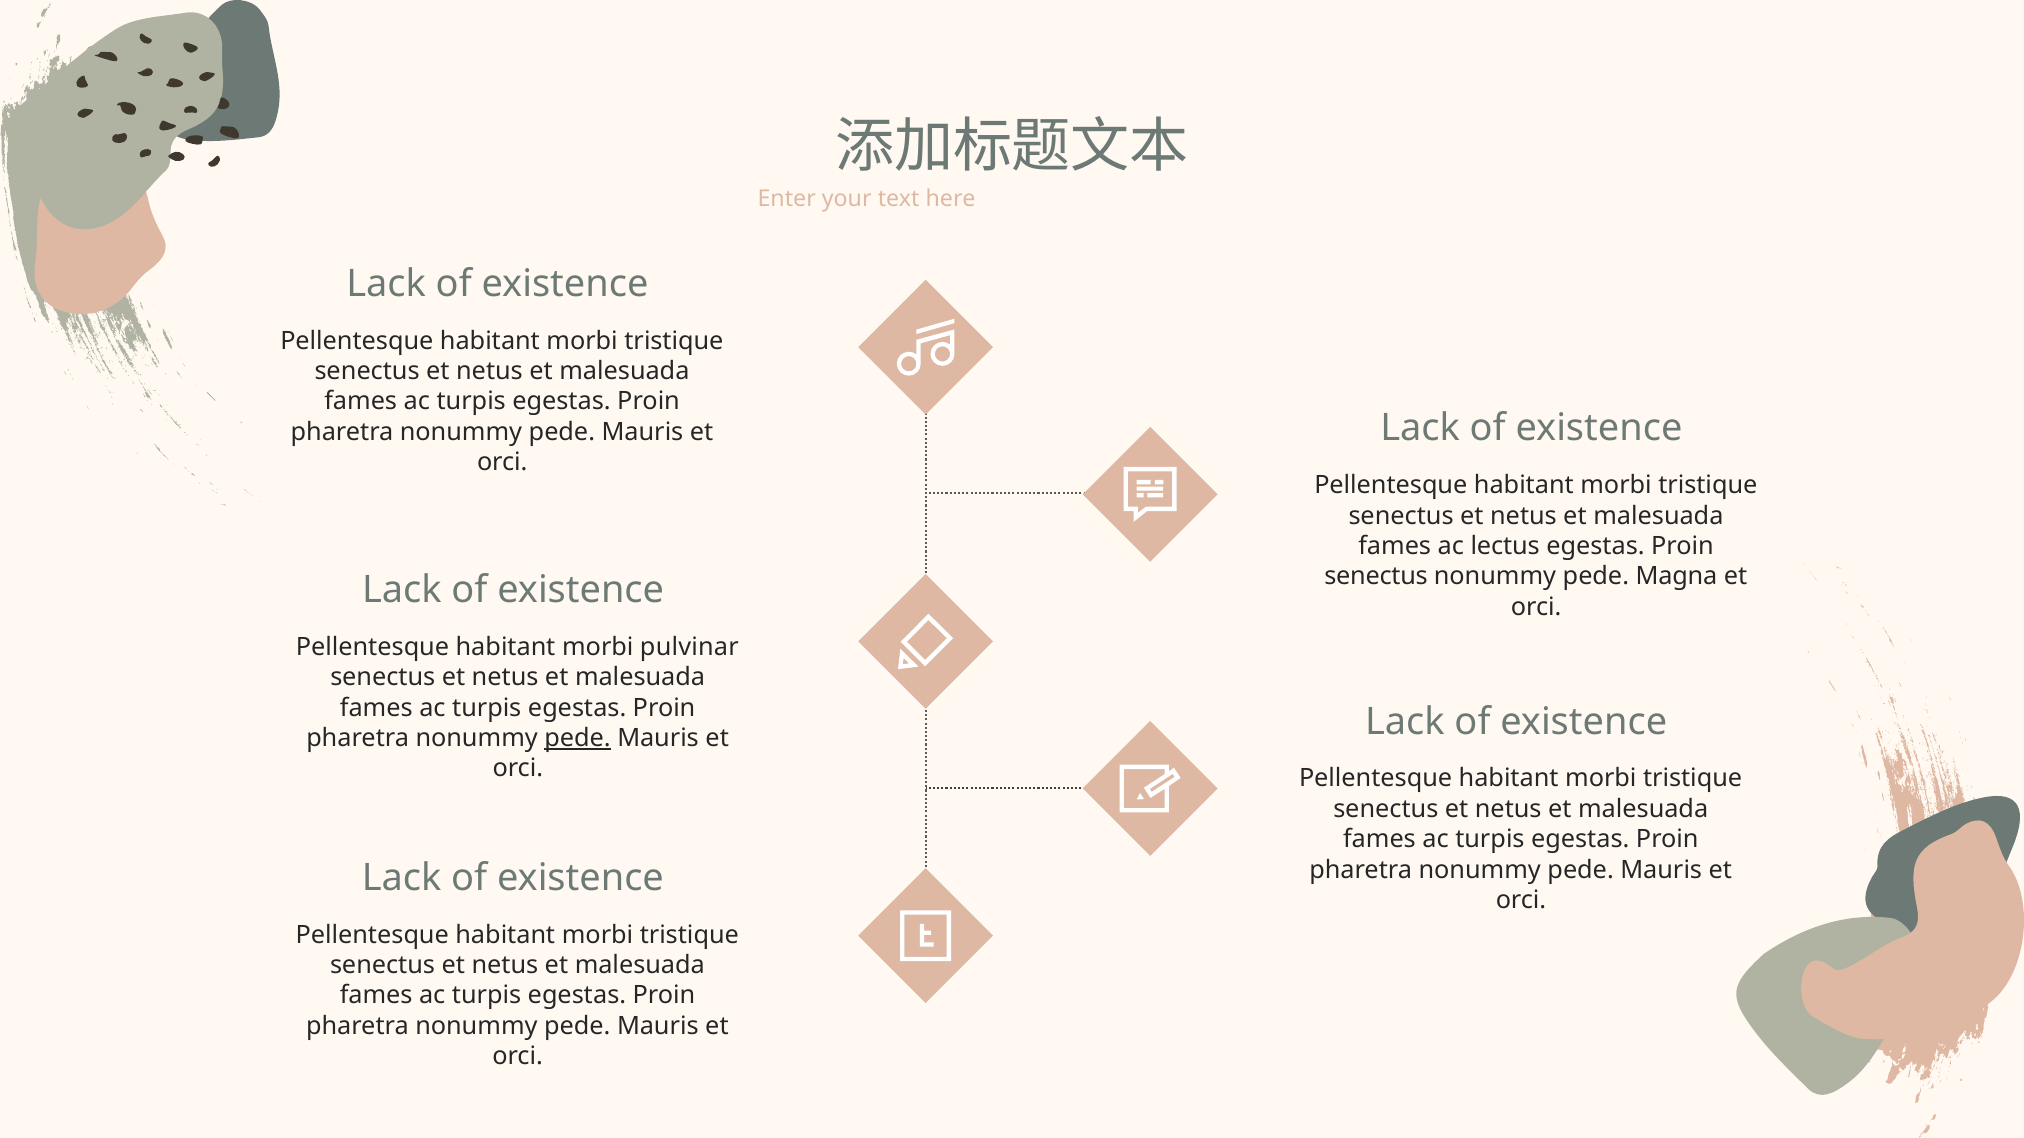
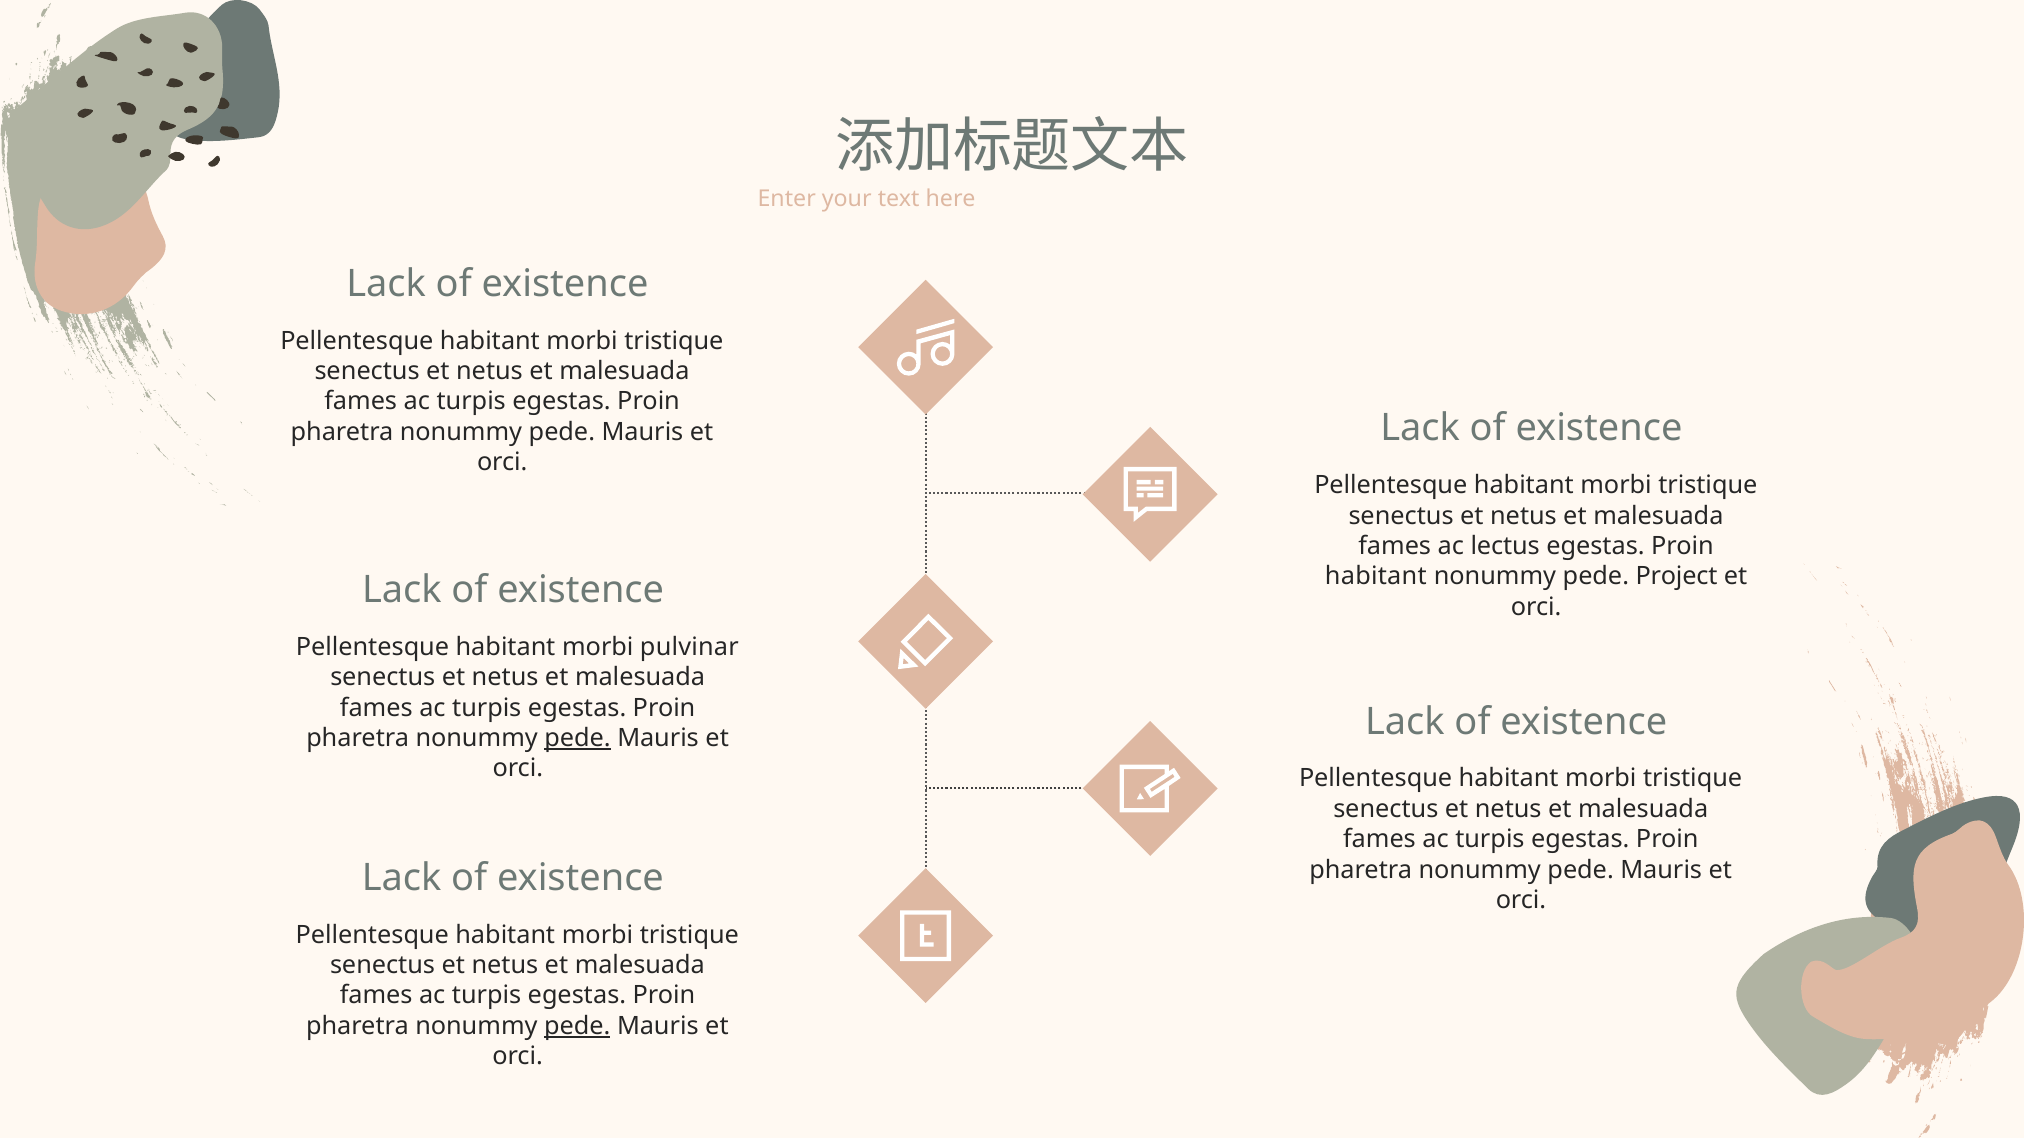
senectus at (1376, 577): senectus -> habitant
Magna: Magna -> Project
pede at (577, 1026) underline: none -> present
